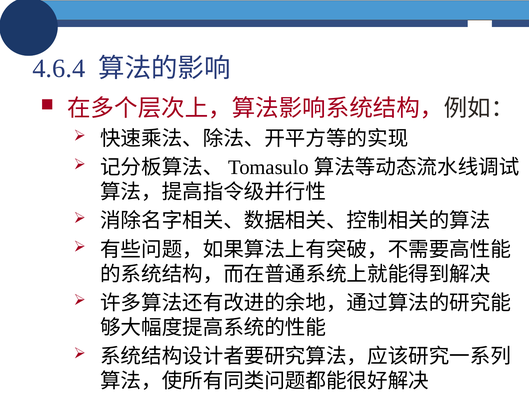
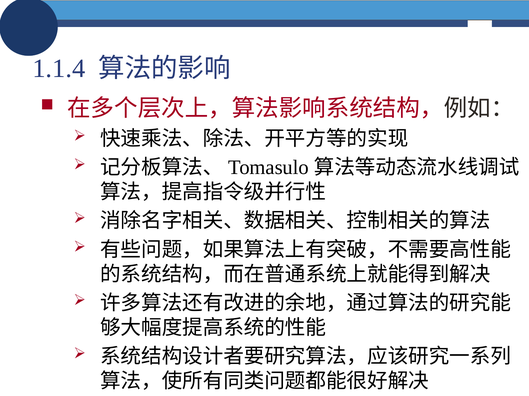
4.6.4: 4.6.4 -> 1.1.4
